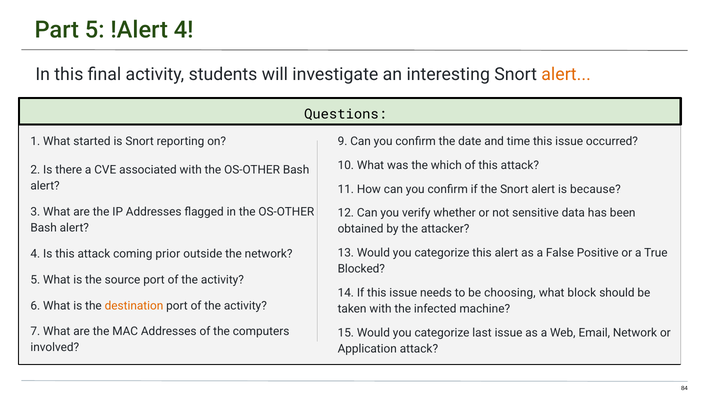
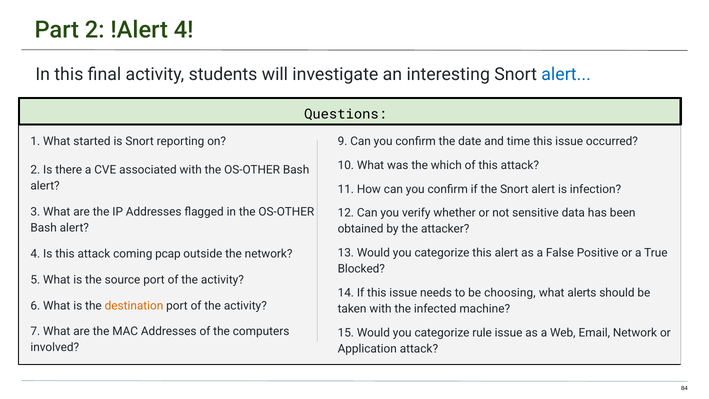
Part 5: 5 -> 2
alert at (566, 75) colour: orange -> blue
because: because -> infection
prior: prior -> pcap
block: block -> alerts
last: last -> rule
